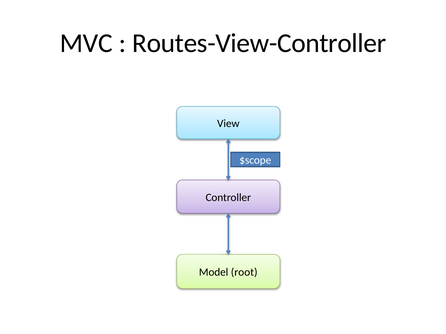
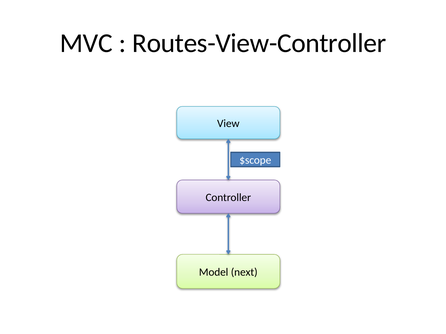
root: root -> next
